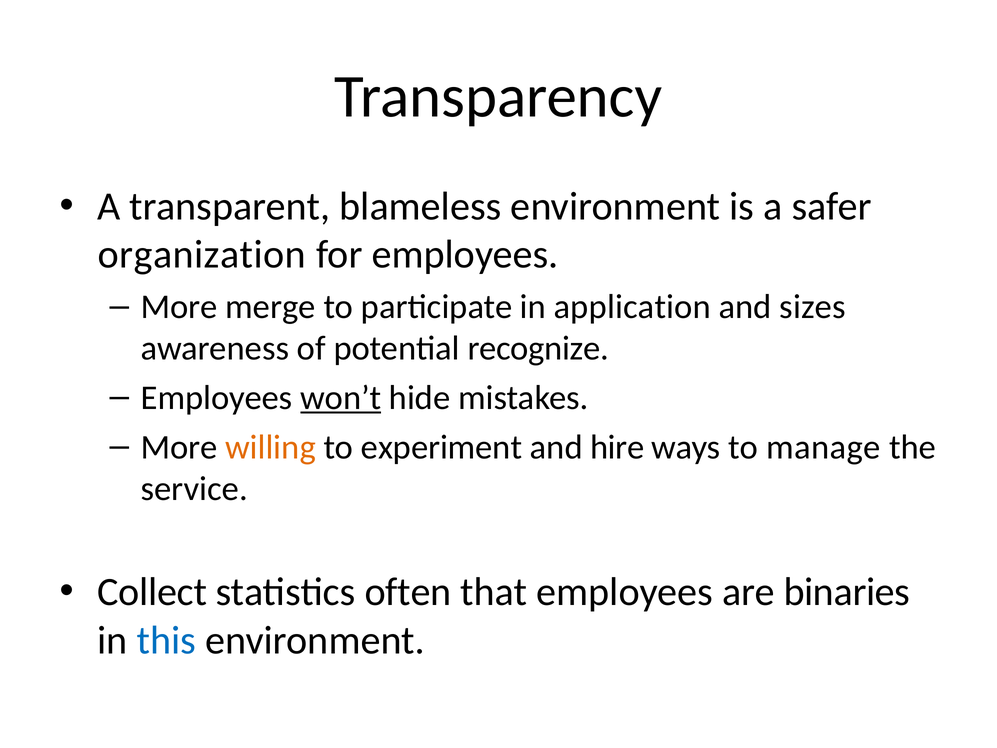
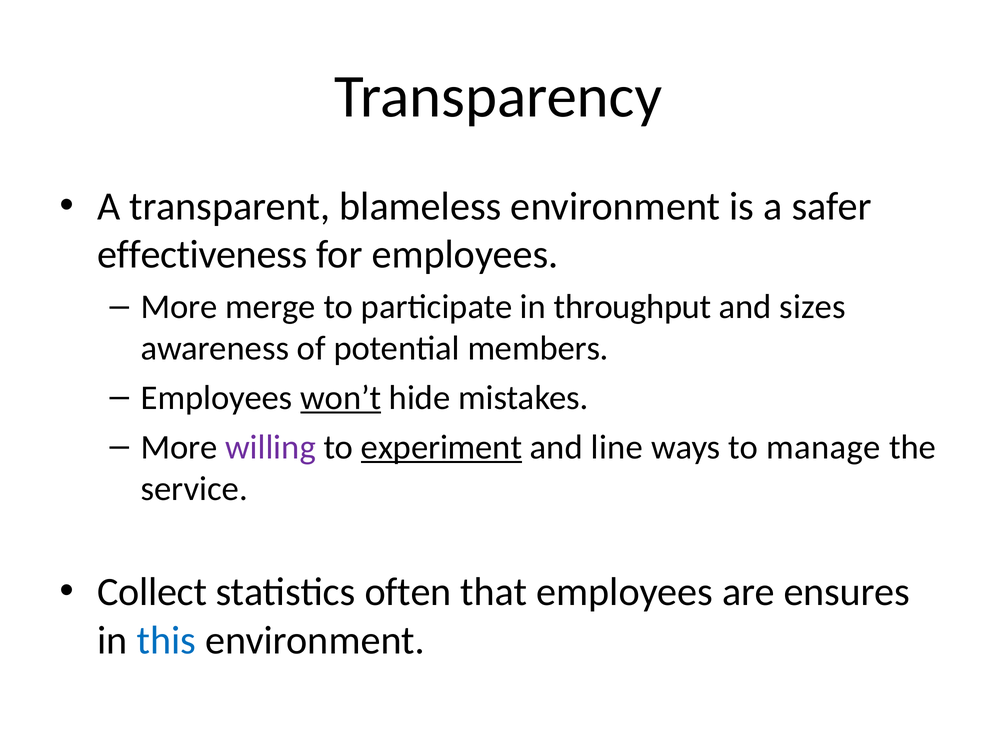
organization: organization -> effectiveness
application: application -> throughput
recognize: recognize -> members
willing colour: orange -> purple
experiment underline: none -> present
hire: hire -> line
binaries: binaries -> ensures
